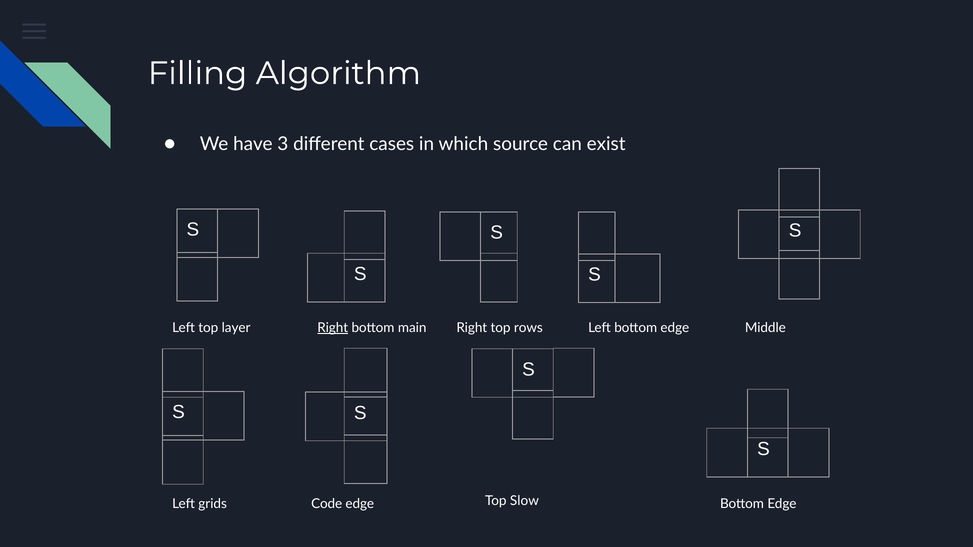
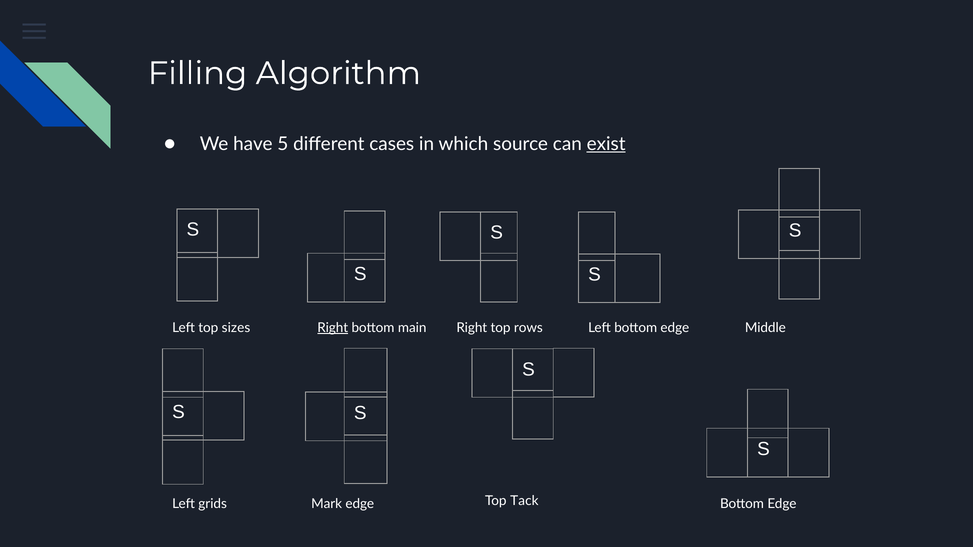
3: 3 -> 5
exist underline: none -> present
layer: layer -> sizes
Code: Code -> Mark
Slow: Slow -> Tack
